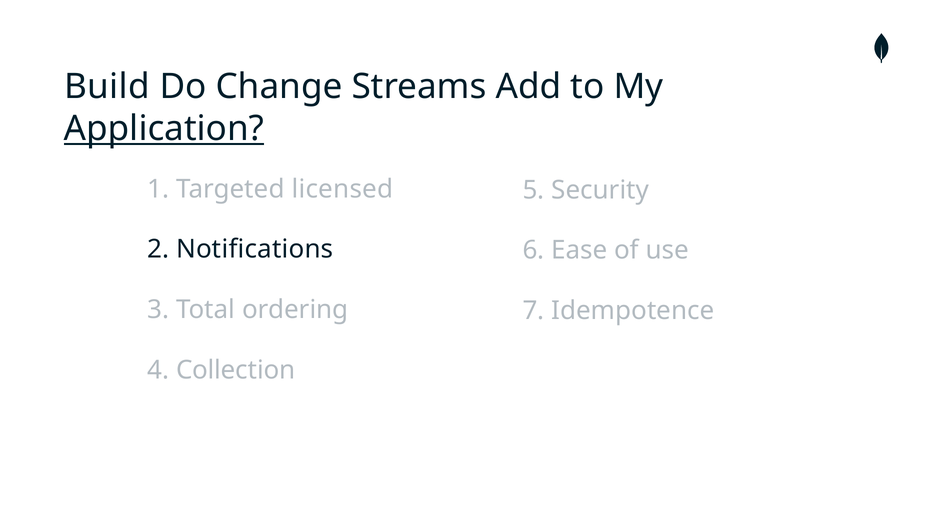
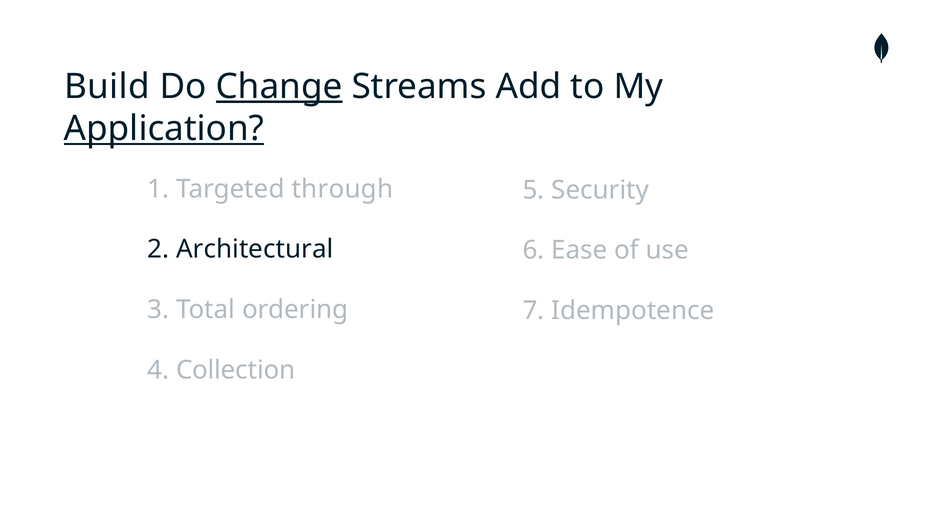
Change underline: none -> present
licensed: licensed -> through
Notifications: Notifications -> Architectural
